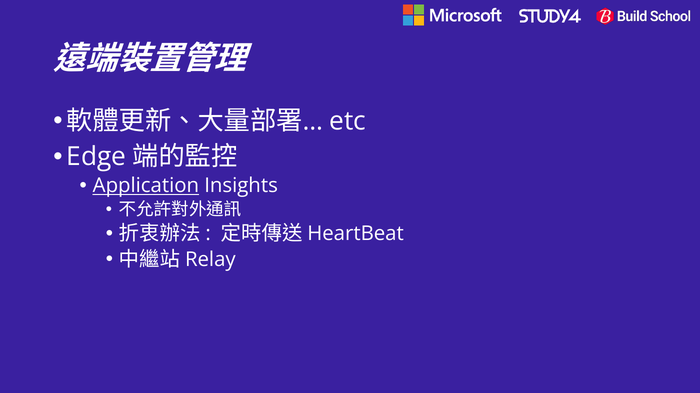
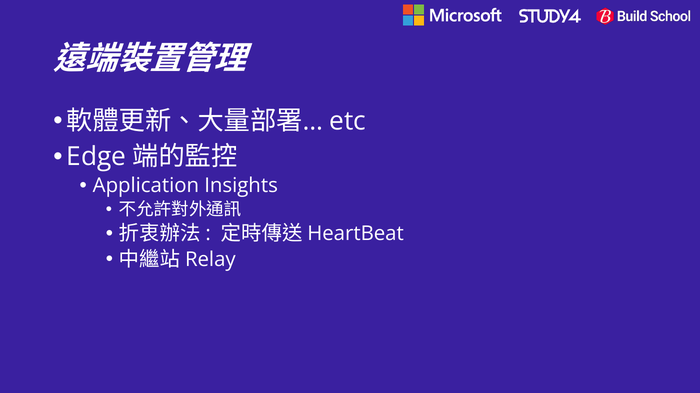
Application underline: present -> none
